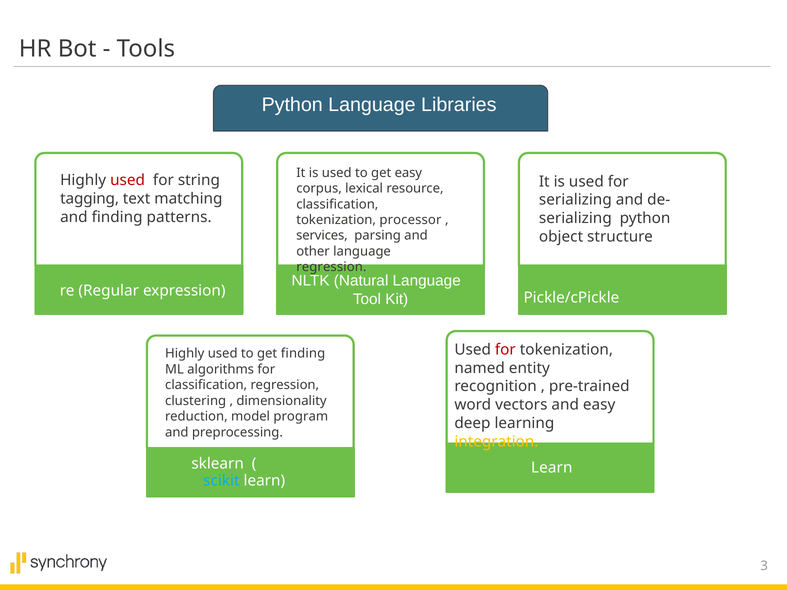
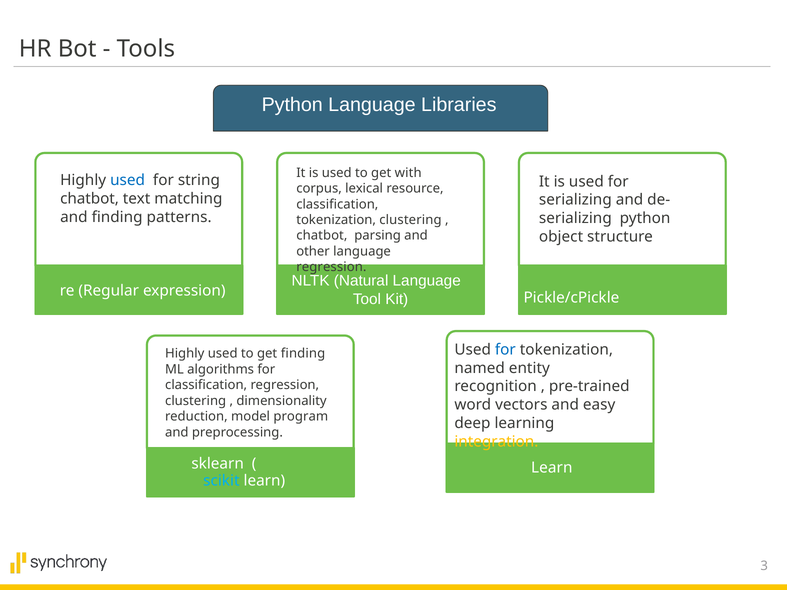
get easy: easy -> with
used at (128, 180) colour: red -> blue
tagging at (90, 199): tagging -> chatbot
tokenization processor: processor -> clustering
services at (322, 236): services -> chatbot
for at (505, 350) colour: red -> blue
